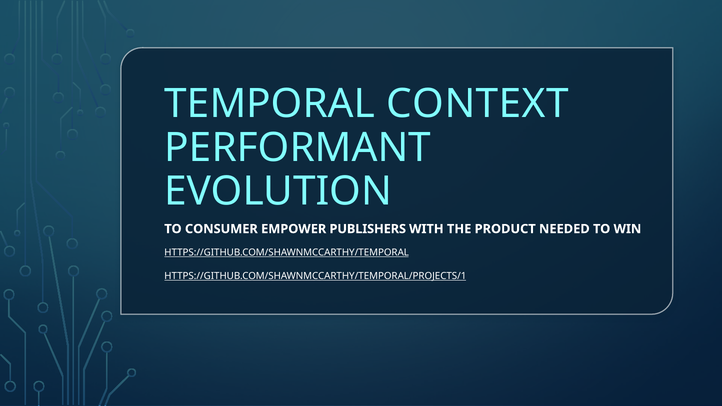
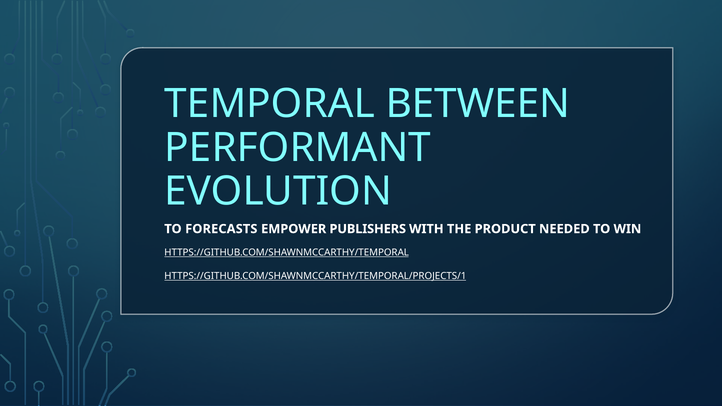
CONTEXT: CONTEXT -> BETWEEN
CONSUMER: CONSUMER -> FORECASTS
